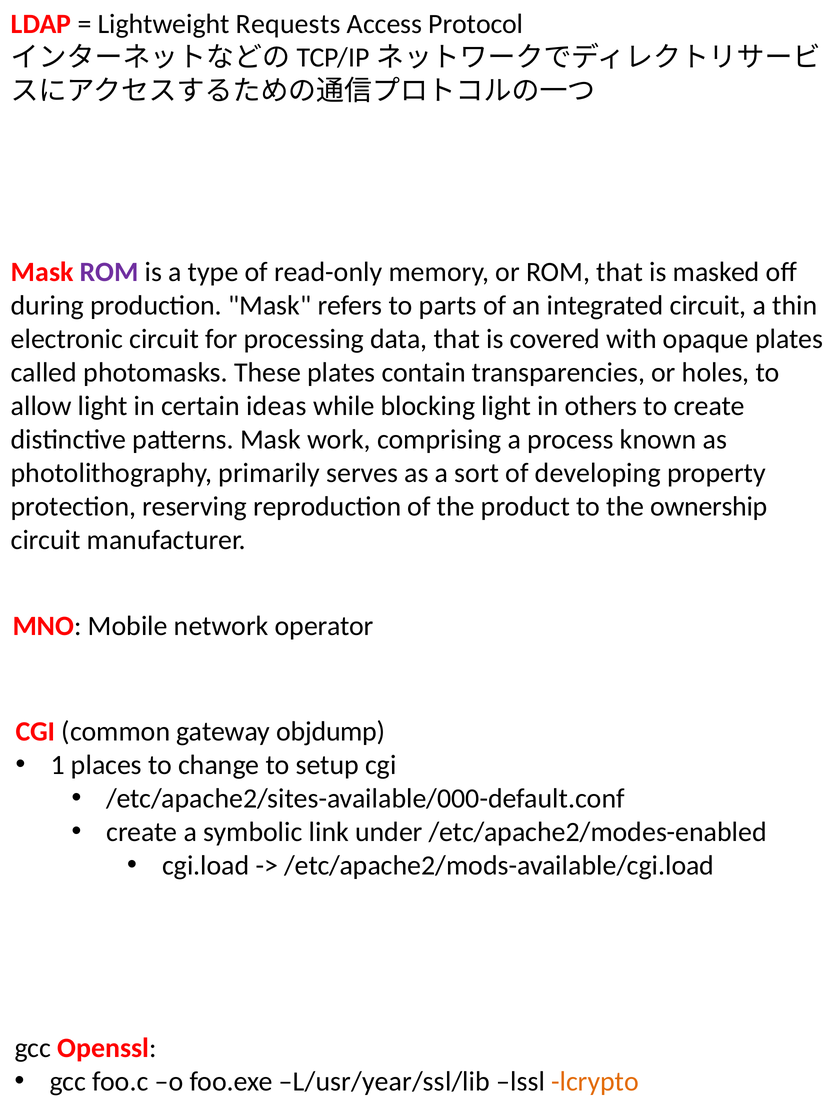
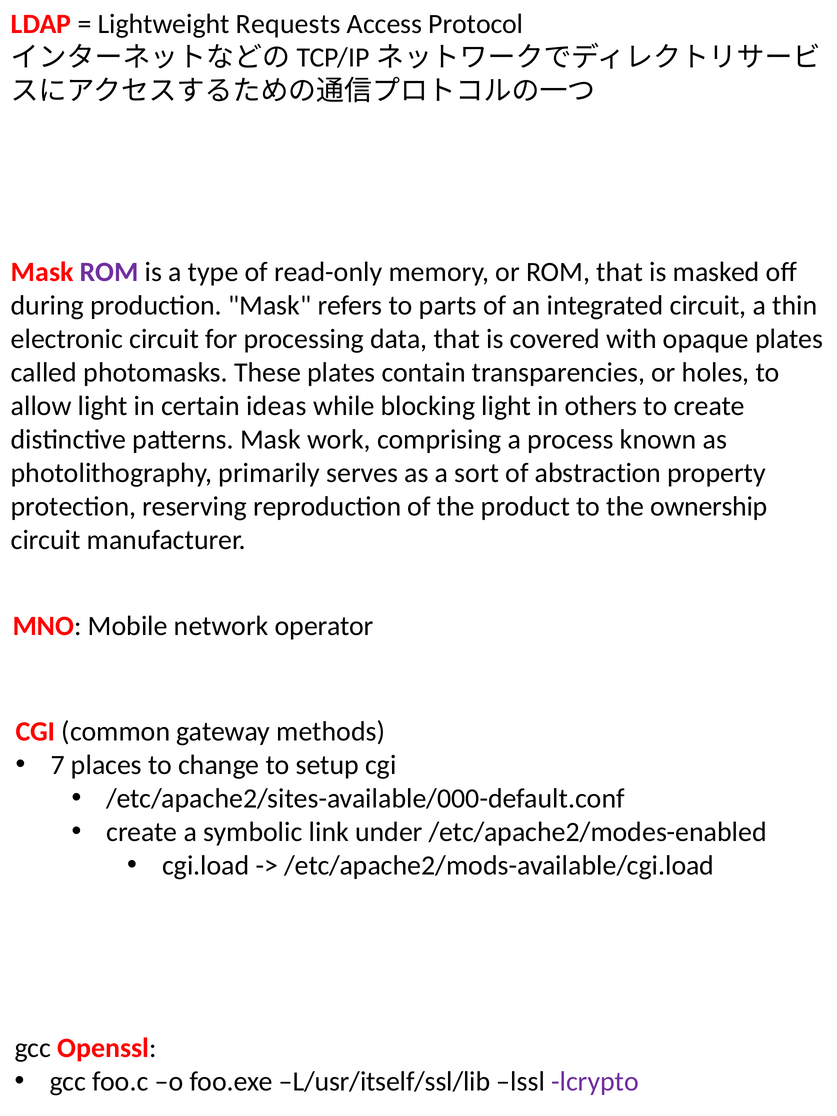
developing: developing -> abstraction
objdump: objdump -> methods
1: 1 -> 7
L/usr/year/ssl/lib: L/usr/year/ssl/lib -> L/usr/itself/ssl/lib
lcrypto colour: orange -> purple
